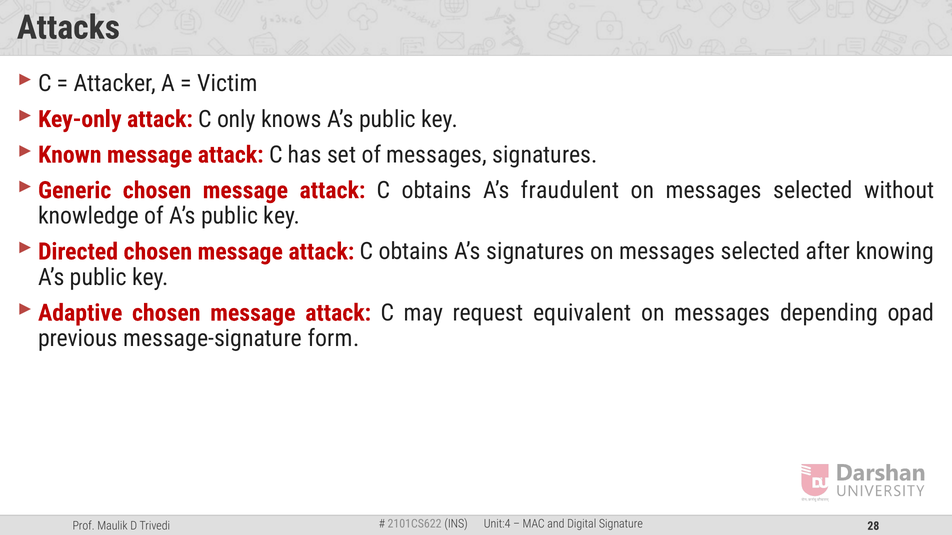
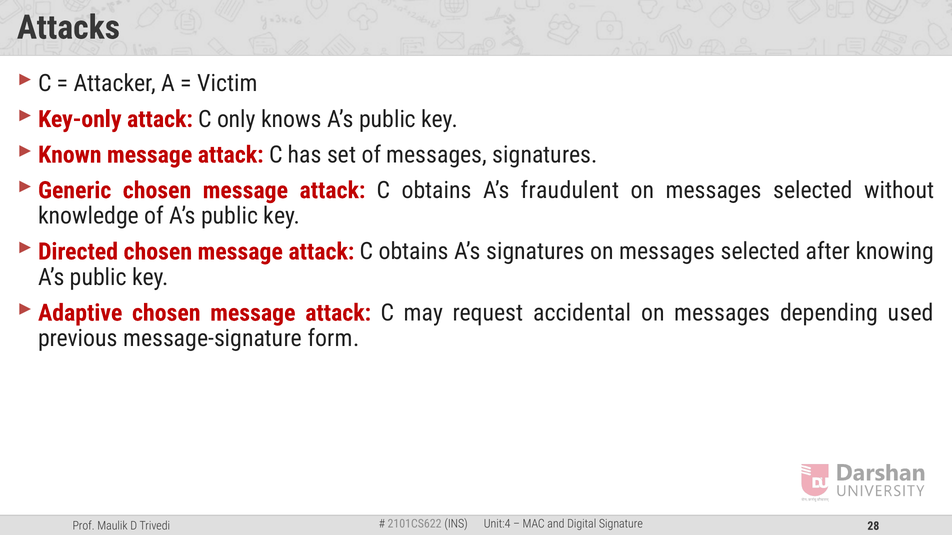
equivalent: equivalent -> accidental
opad: opad -> used
